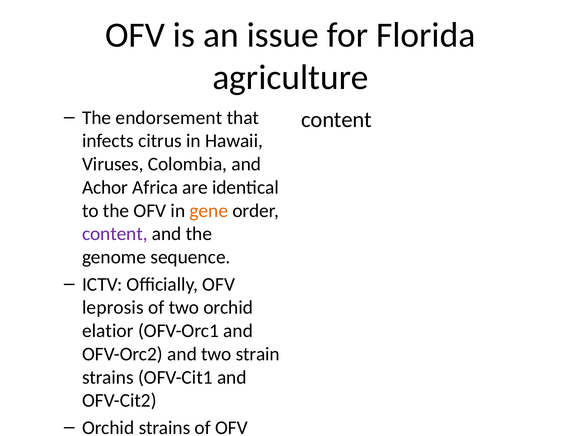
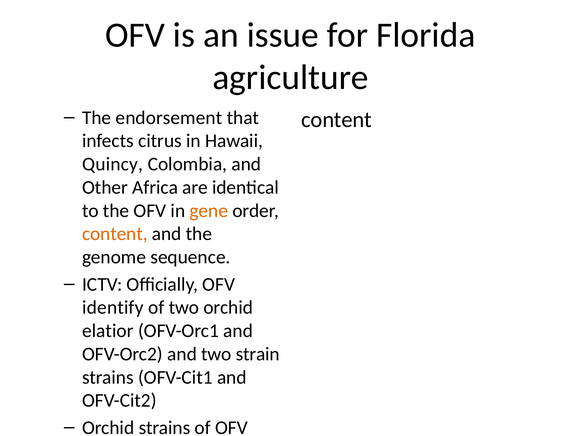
Viruses: Viruses -> Quincy
Achor at (105, 187): Achor -> Other
content at (115, 234) colour: purple -> orange
leprosis: leprosis -> identify
